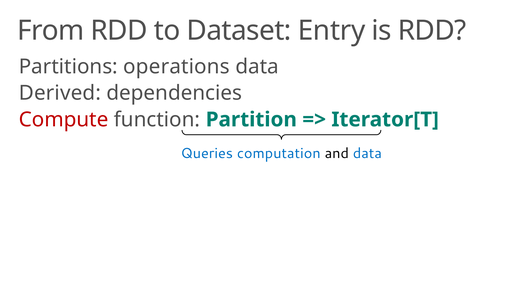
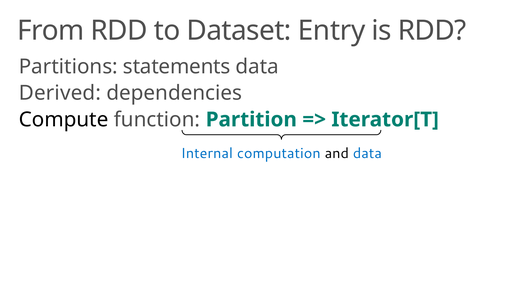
operations: operations -> statements
Compute colour: red -> black
Queries: Queries -> Internal
